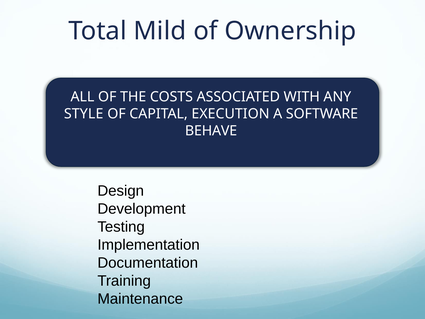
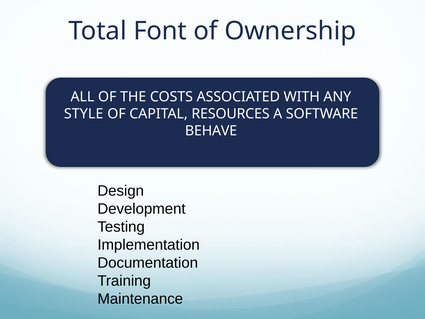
Mild: Mild -> Font
EXECUTION: EXECUTION -> RESOURCES
